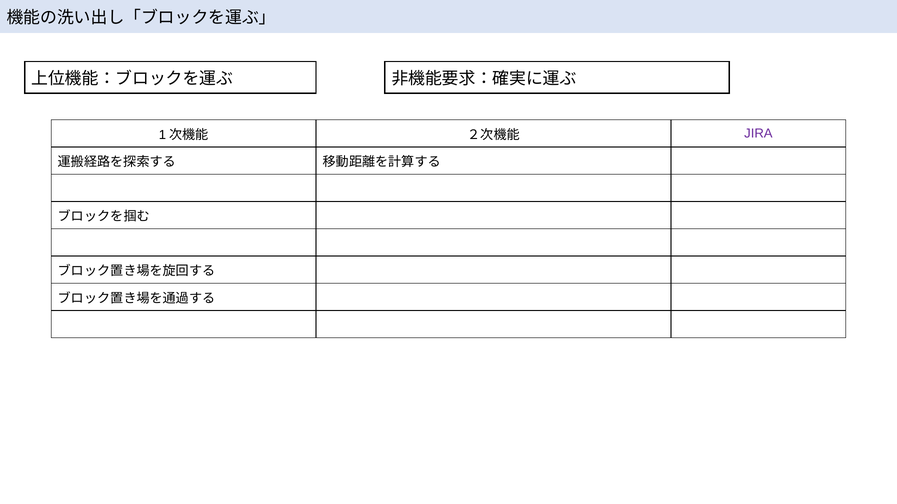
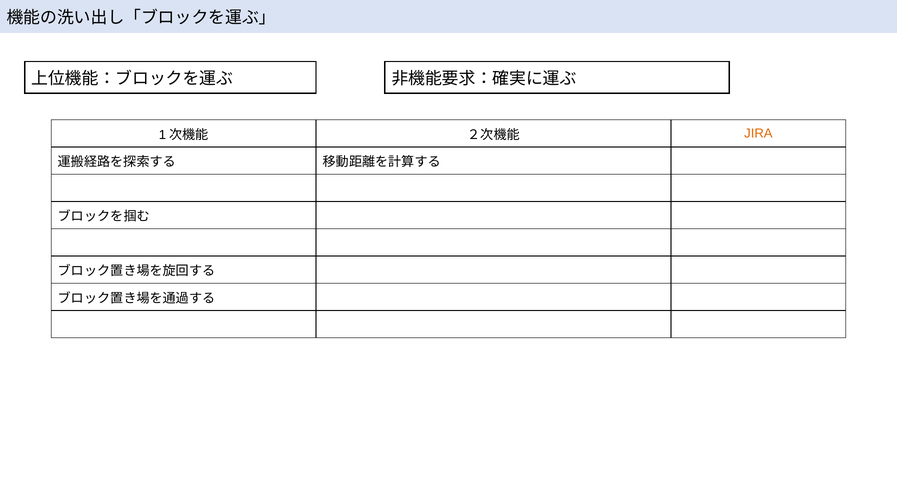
JIRA colour: purple -> orange
